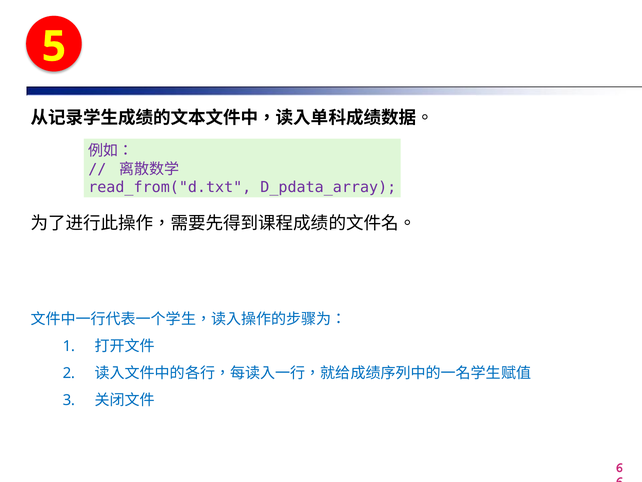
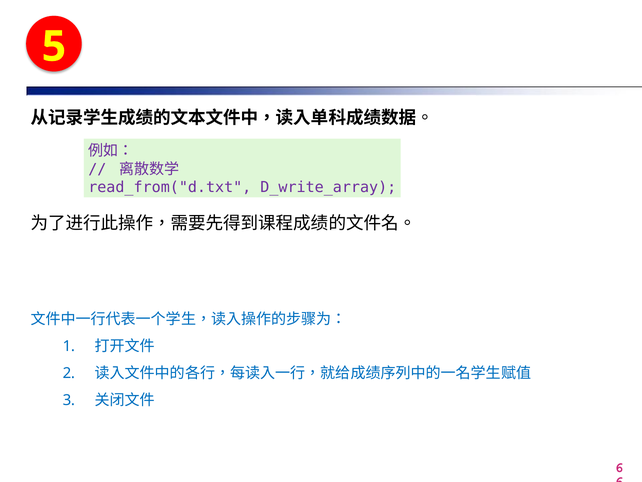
D_pdata_array: D_pdata_array -> D_write_array
